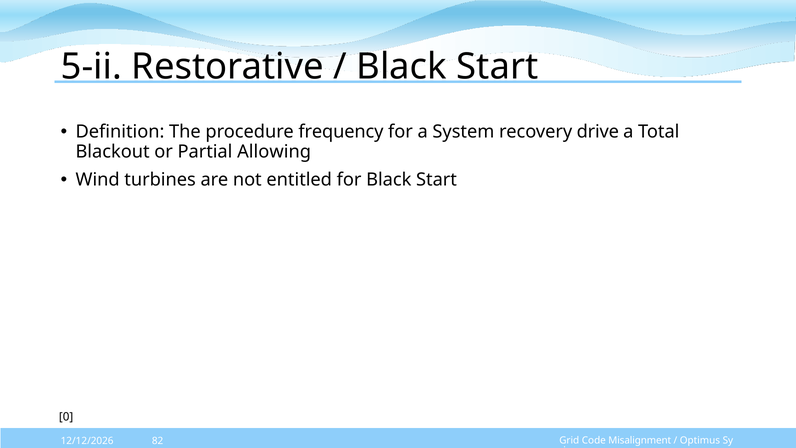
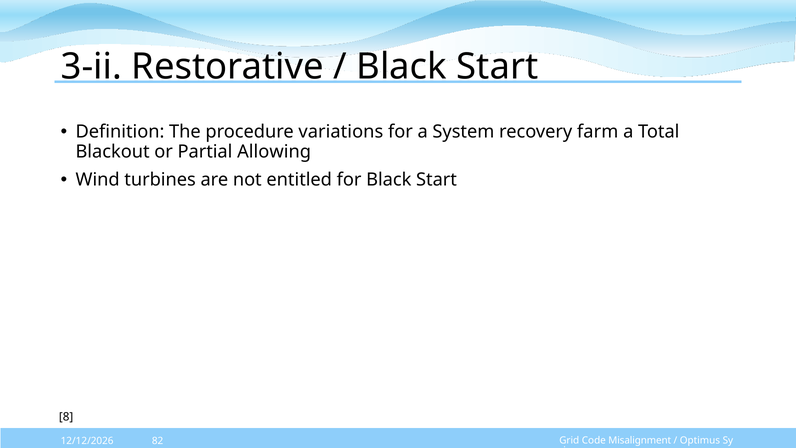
5-ii: 5-ii -> 3-ii
frequency: frequency -> variations
drive: drive -> farm
0: 0 -> 8
